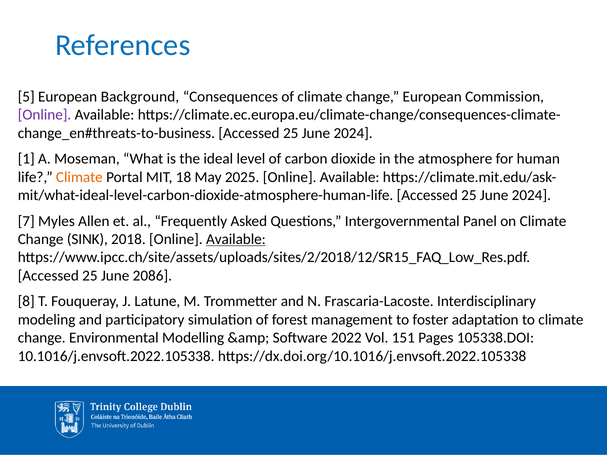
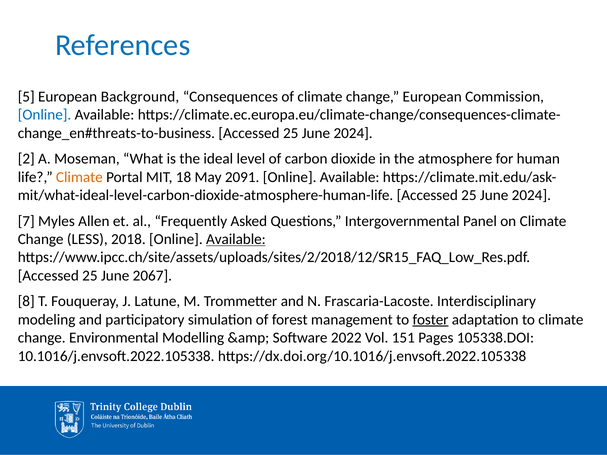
Online at (45, 115) colour: purple -> blue
1: 1 -> 2
2025: 2025 -> 2091
SINK: SINK -> LESS
2086: 2086 -> 2067
foster underline: none -> present
